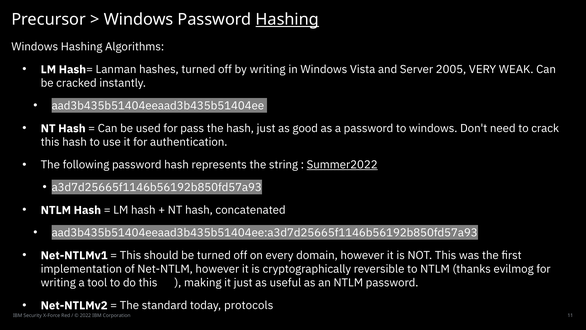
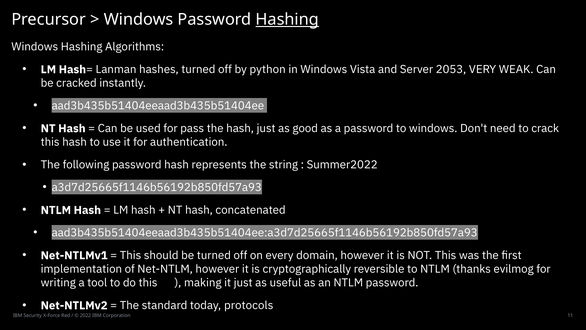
by writing: writing -> python
2005: 2005 -> 2053
Summer2022 underline: present -> none
